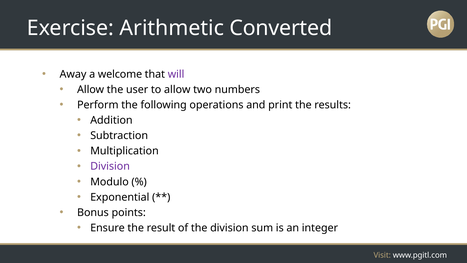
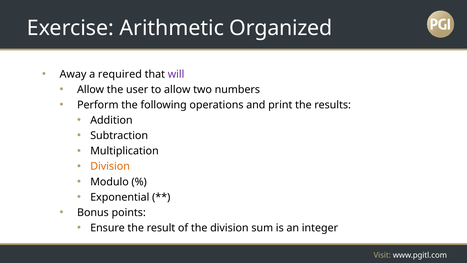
Converted: Converted -> Organized
welcome: welcome -> required
Division at (110, 166) colour: purple -> orange
